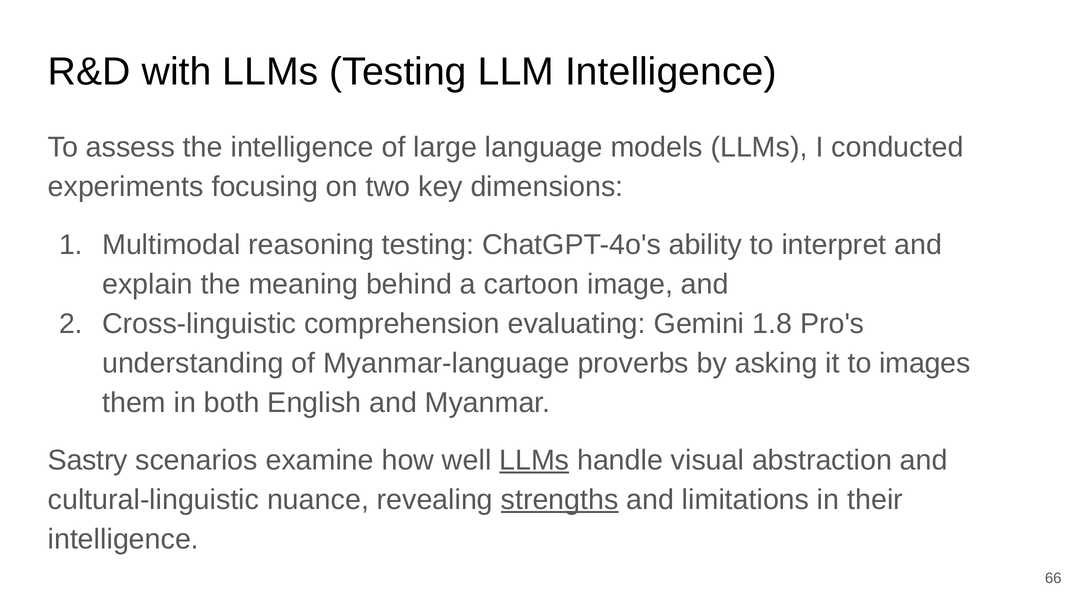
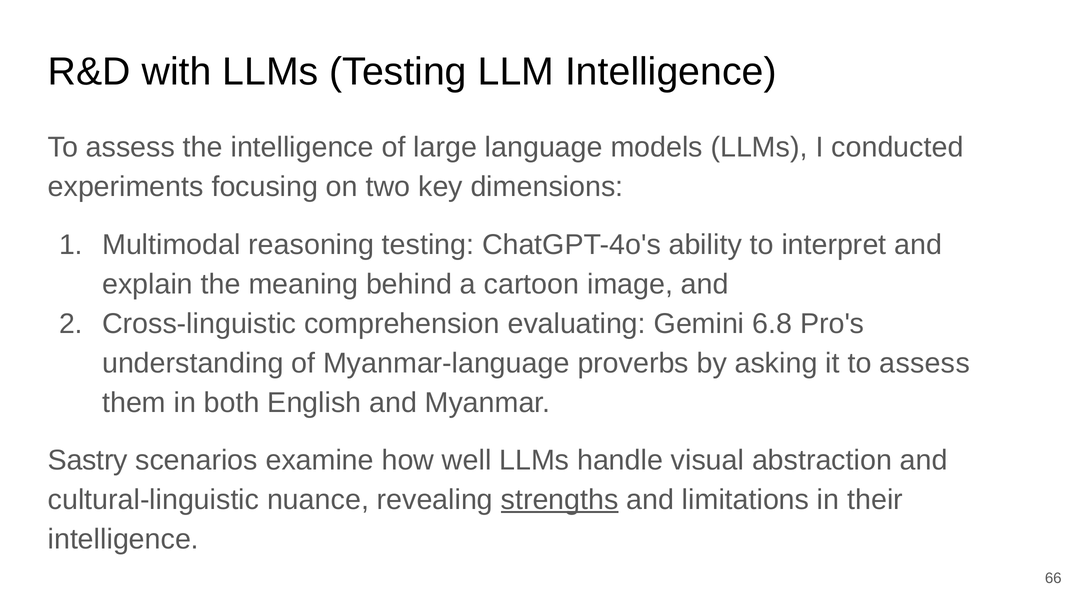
1.8: 1.8 -> 6.8
it to images: images -> assess
LLMs at (534, 461) underline: present -> none
